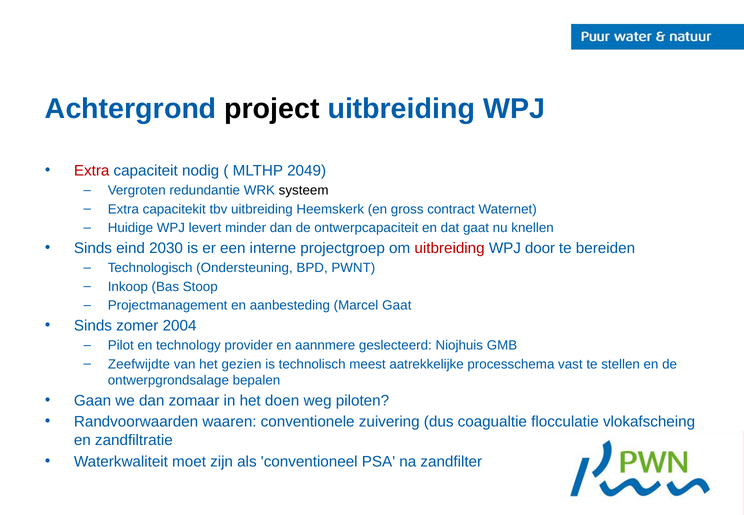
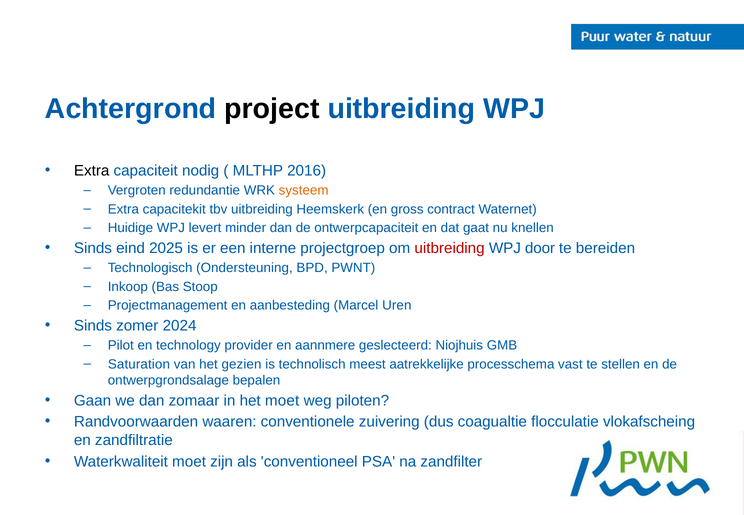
Extra at (92, 171) colour: red -> black
2049: 2049 -> 2016
systeem colour: black -> orange
2030: 2030 -> 2025
Marcel Gaat: Gaat -> Uren
2004: 2004 -> 2024
Zeefwijdte: Zeefwijdte -> Saturation
het doen: doen -> moet
